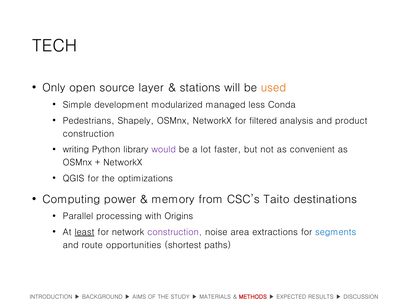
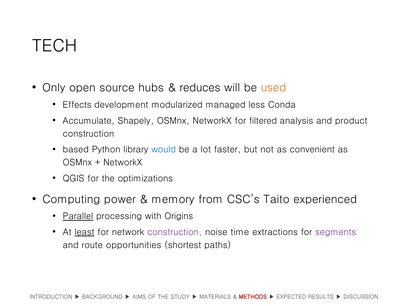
layer: layer -> hubs
stations: stations -> reduces
Simple: Simple -> Effects
Pedestrians: Pedestrians -> Accumulate
writing: writing -> based
would colour: purple -> blue
destinations: destinations -> experienced
Parallel underline: none -> present
area: area -> time
segments colour: blue -> purple
